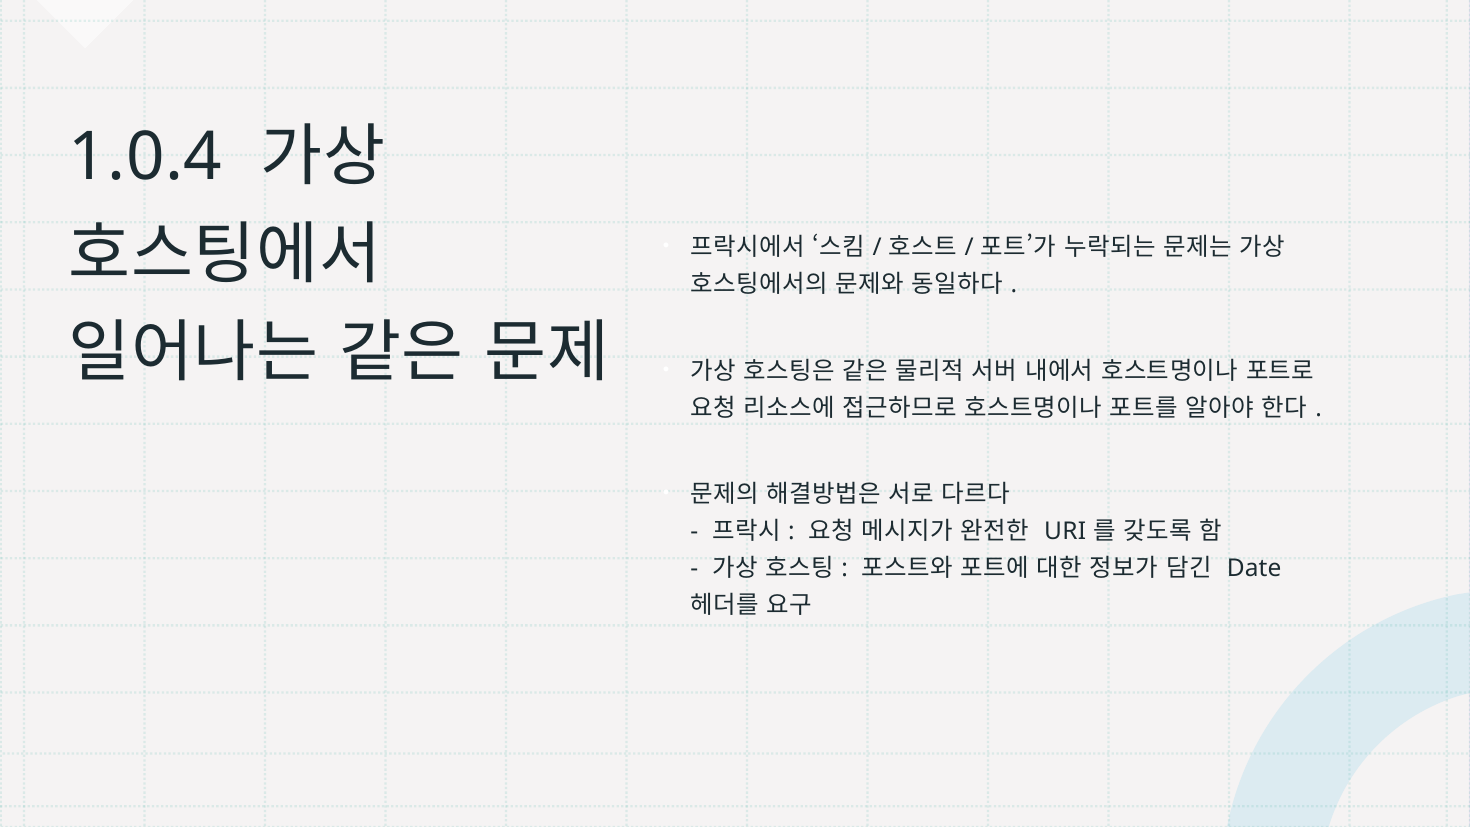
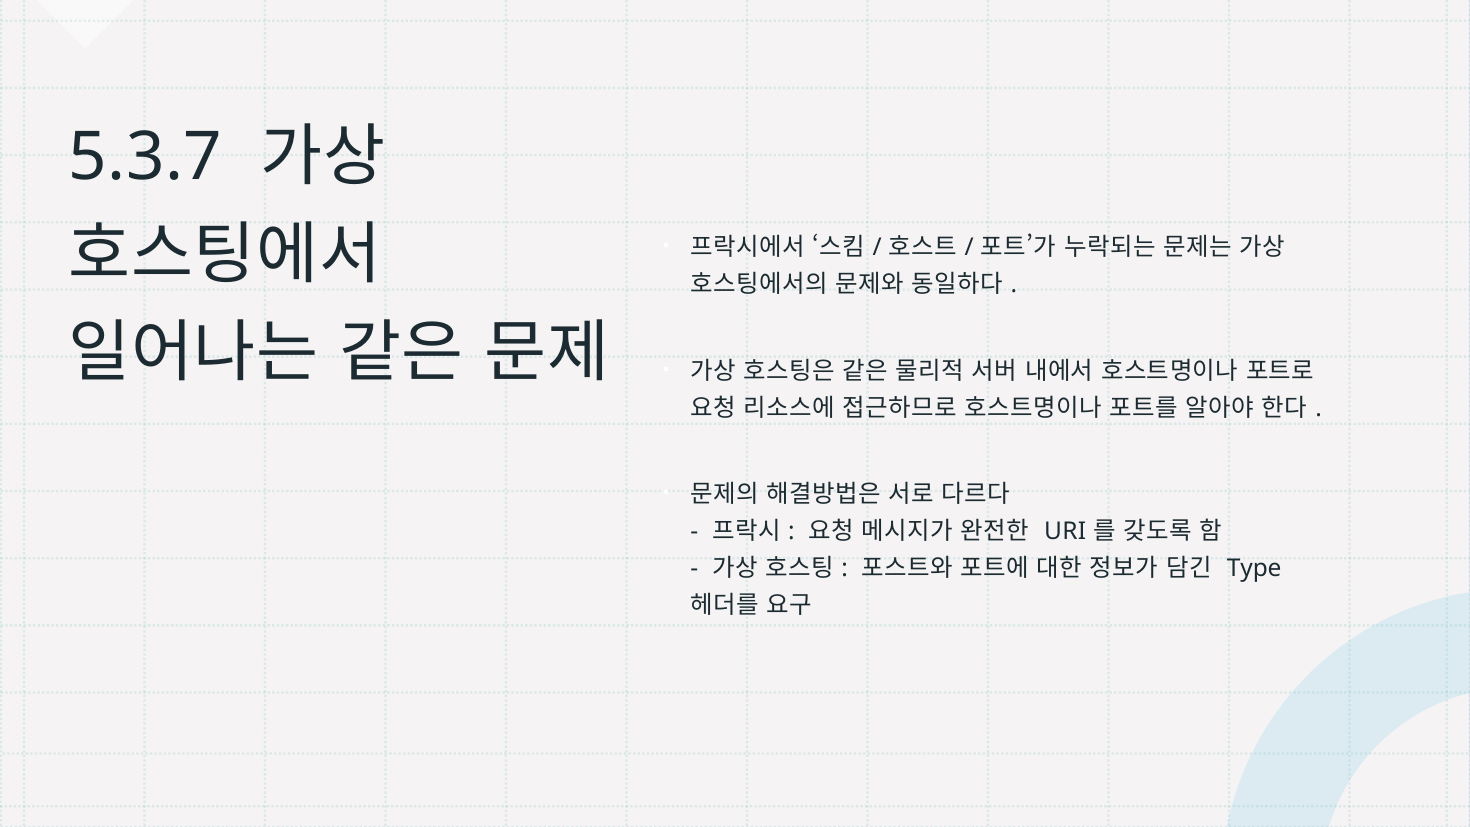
1.0.4: 1.0.4 -> 5.3.7
Date: Date -> Type
